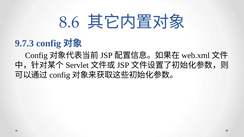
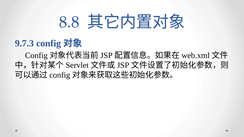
8.6: 8.6 -> 8.8
